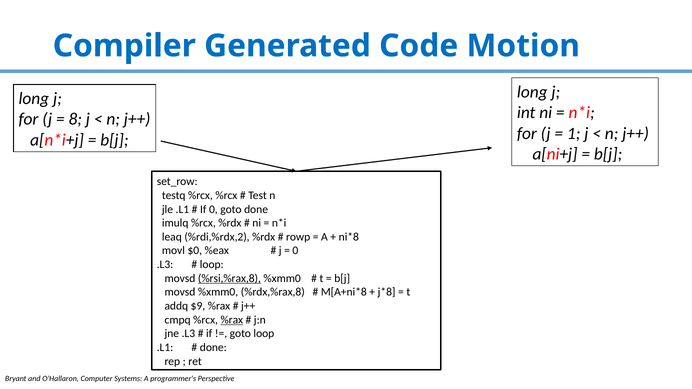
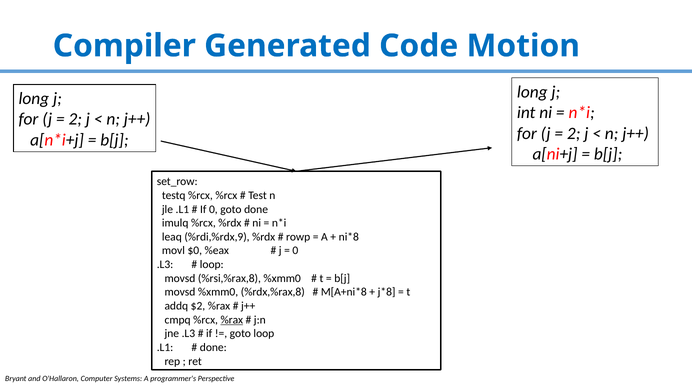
8 at (75, 119): 8 -> 2
1 at (574, 133): 1 -> 2
%rdi,%rdx,2: %rdi,%rdx,2 -> %rdi,%rdx,9
%rsi,%rax,8 underline: present -> none
$9: $9 -> $2
